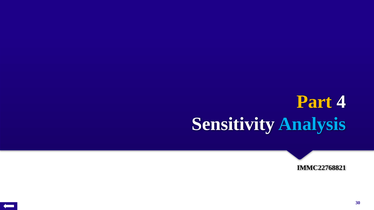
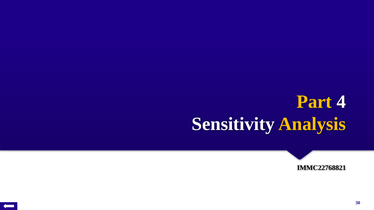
Analysis colour: light blue -> yellow
